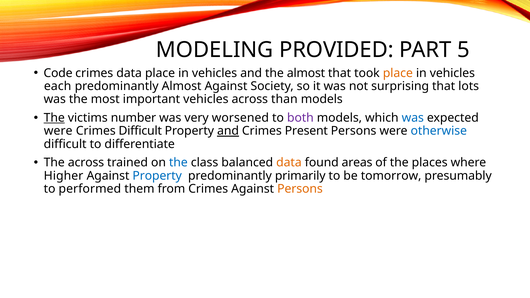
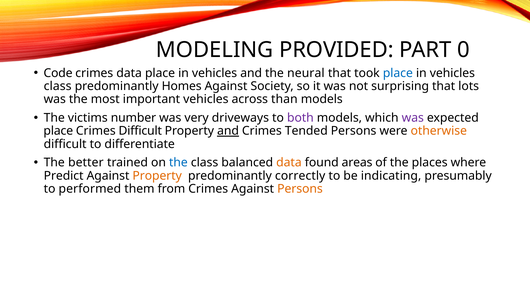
5: 5 -> 0
the almost: almost -> neural
place at (398, 73) colour: orange -> blue
each at (58, 86): each -> class
predominantly Almost: Almost -> Homes
The at (54, 118) underline: present -> none
worsened: worsened -> driveways
was at (413, 118) colour: blue -> purple
were at (58, 131): were -> place
Present: Present -> Tended
otherwise colour: blue -> orange
The across: across -> better
Higher: Higher -> Predict
Property at (157, 176) colour: blue -> orange
primarily: primarily -> correctly
tomorrow: tomorrow -> indicating
